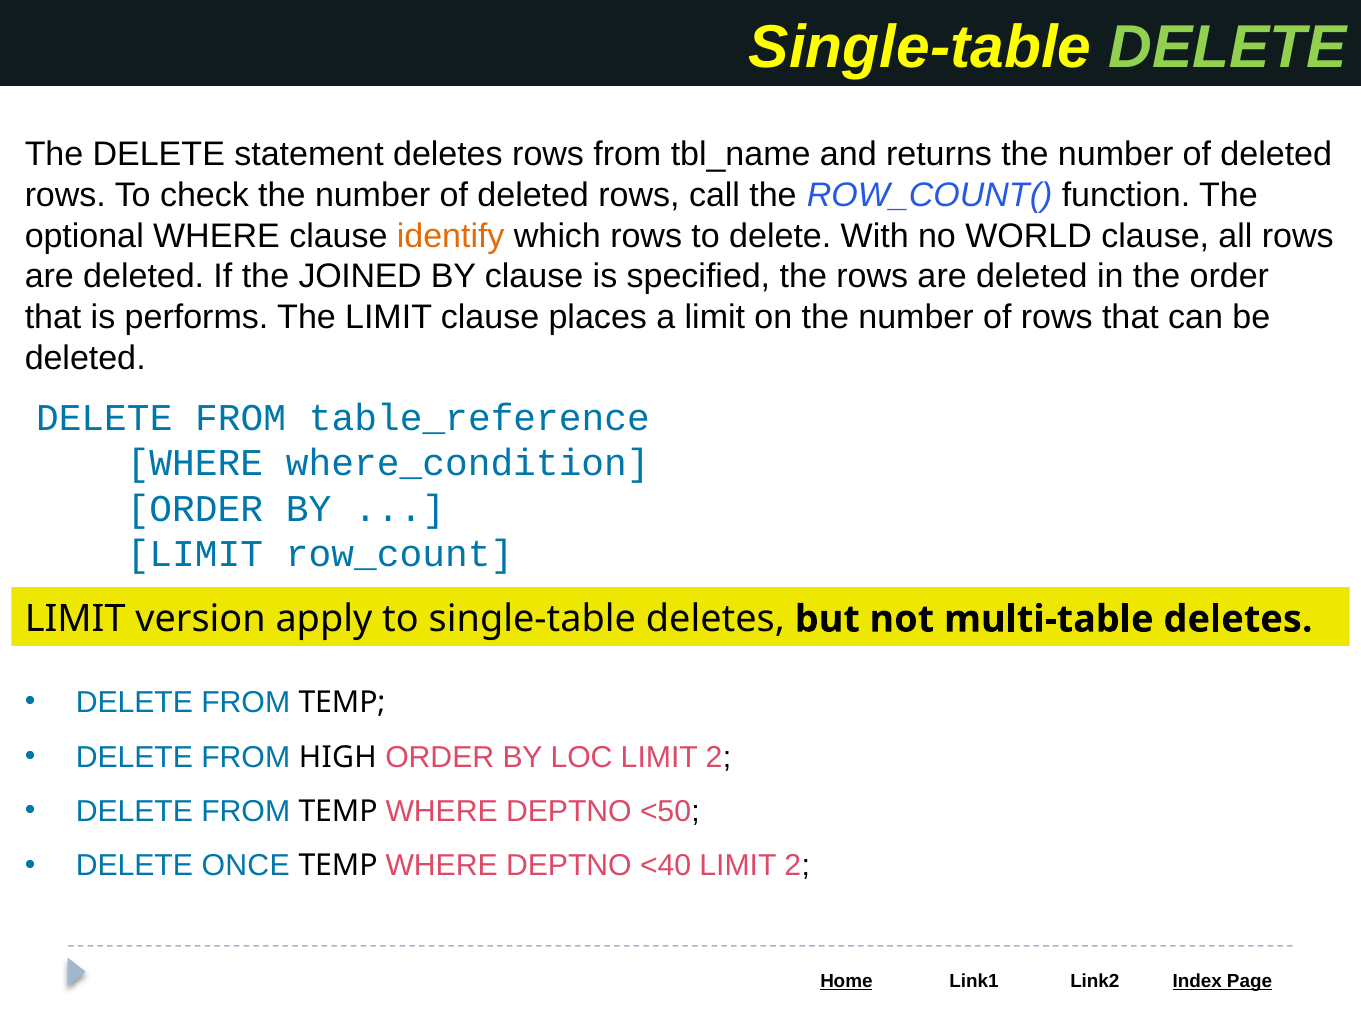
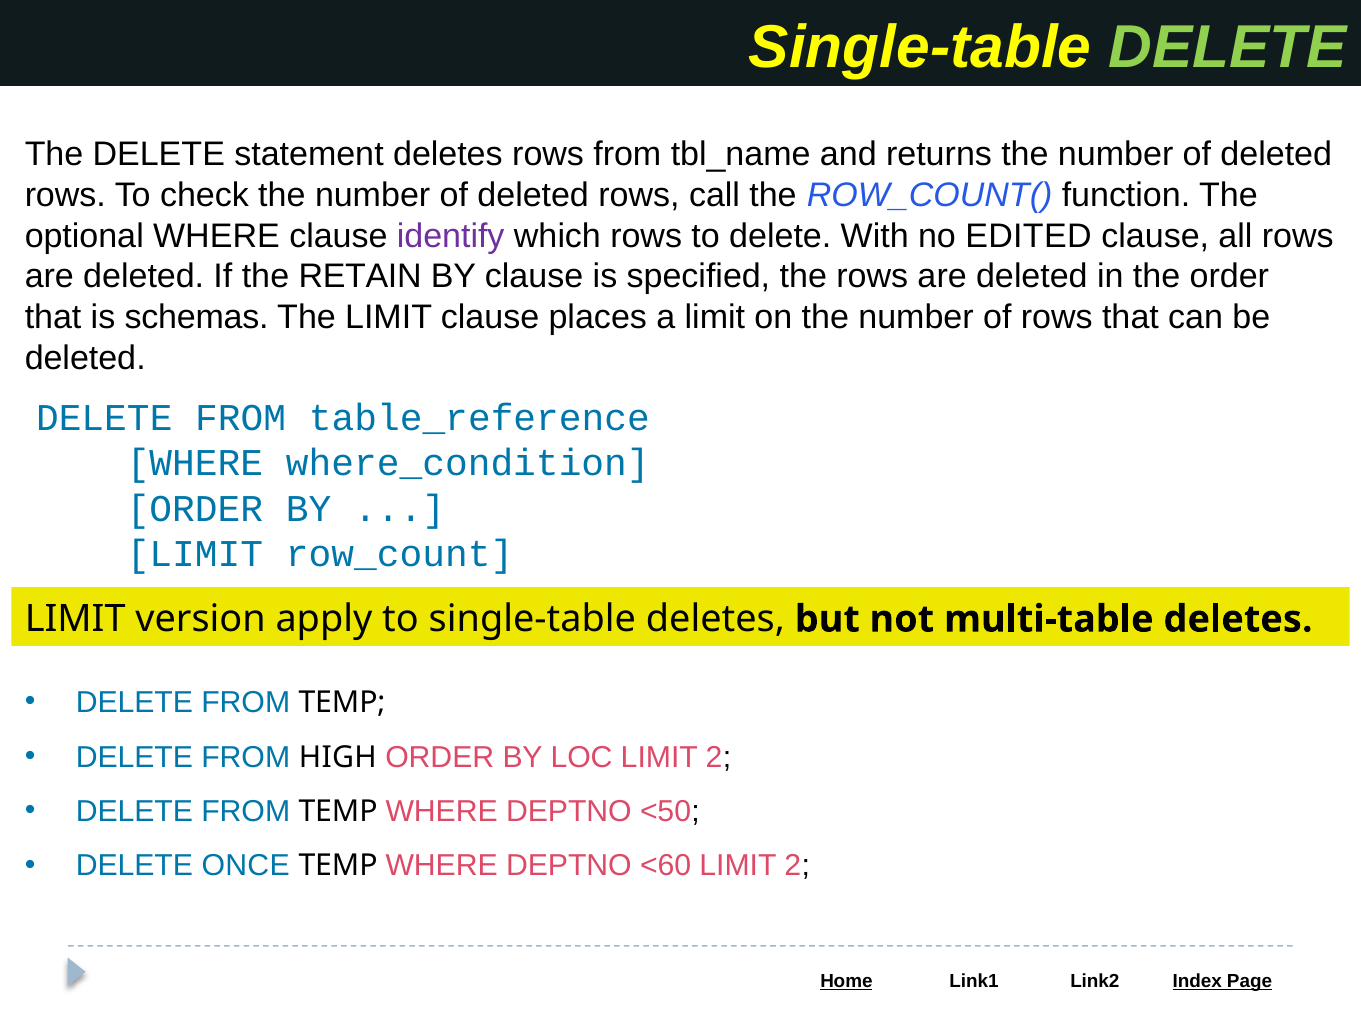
identify colour: orange -> purple
WORLD: WORLD -> EDITED
JOINED: JOINED -> RETAIN
performs: performs -> schemas
<40: <40 -> <60
